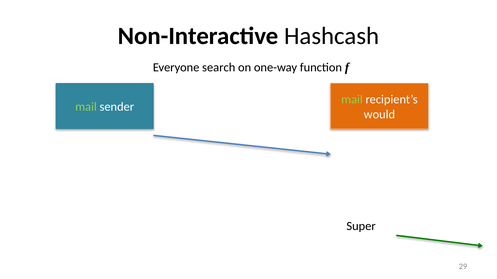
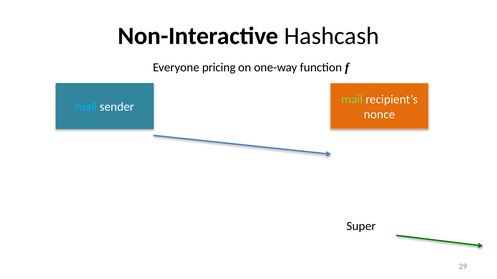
search: search -> pricing
mail at (86, 107) colour: light green -> light blue
would: would -> nonce
